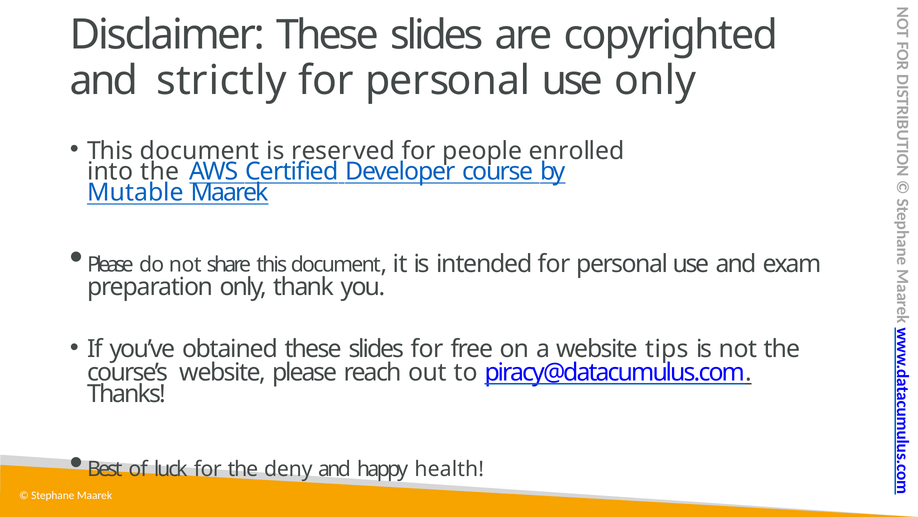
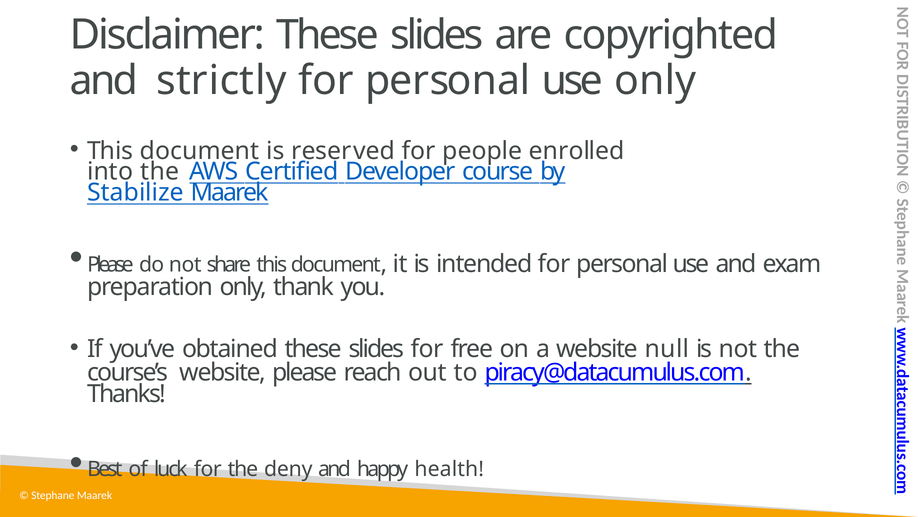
Mutable: Mutable -> Stabilize
tips: tips -> null
